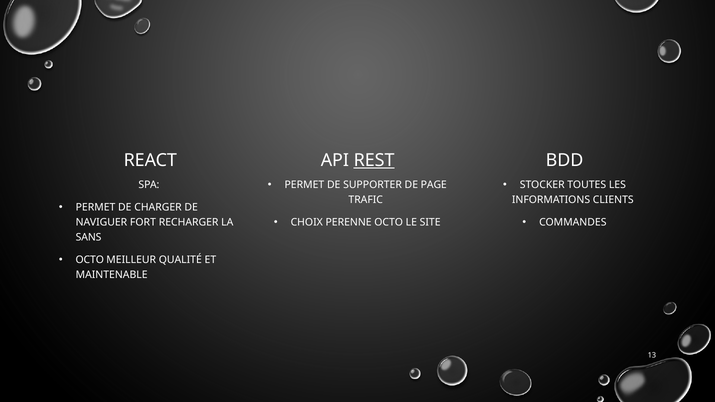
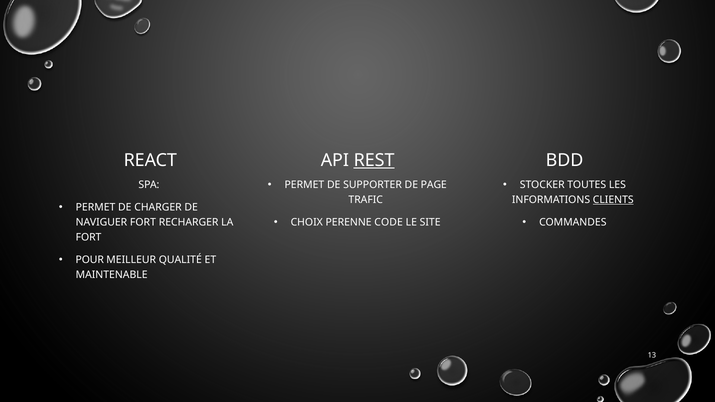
CLIENTS underline: none -> present
PERENNE OCTO: OCTO -> CODE
SANS at (89, 237): SANS -> FORT
OCTO at (90, 260): OCTO -> POUR
